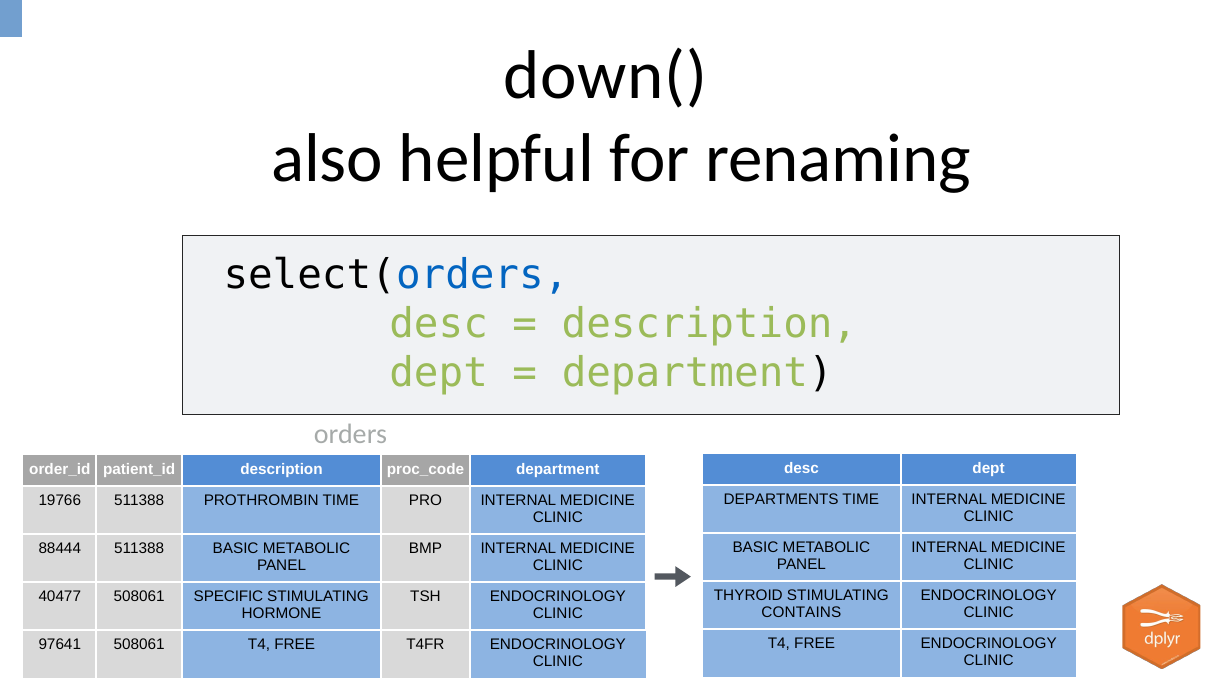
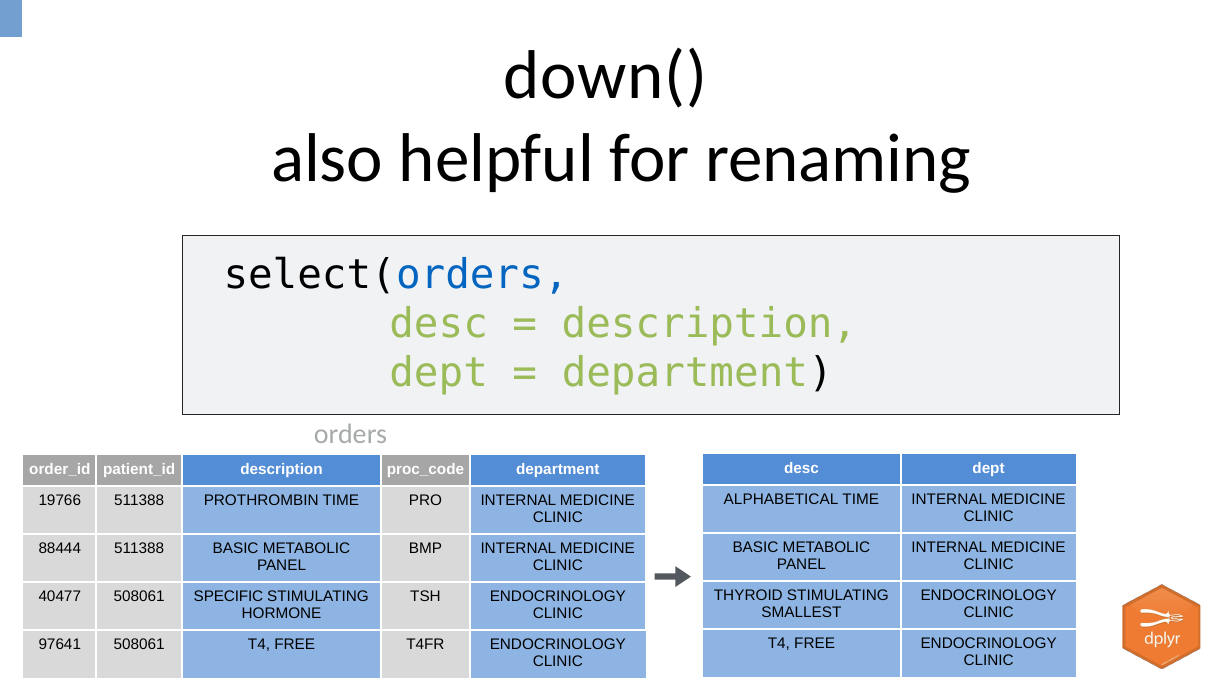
DEPARTMENTS: DEPARTMENTS -> ALPHABETICAL
CONTAINS: CONTAINS -> SMALLEST
